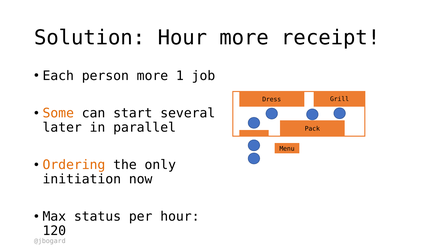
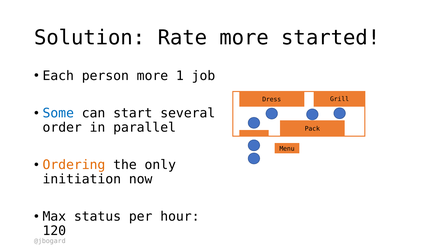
Solution Hour: Hour -> Rate
receipt: receipt -> started
Some colour: orange -> blue
later: later -> order
